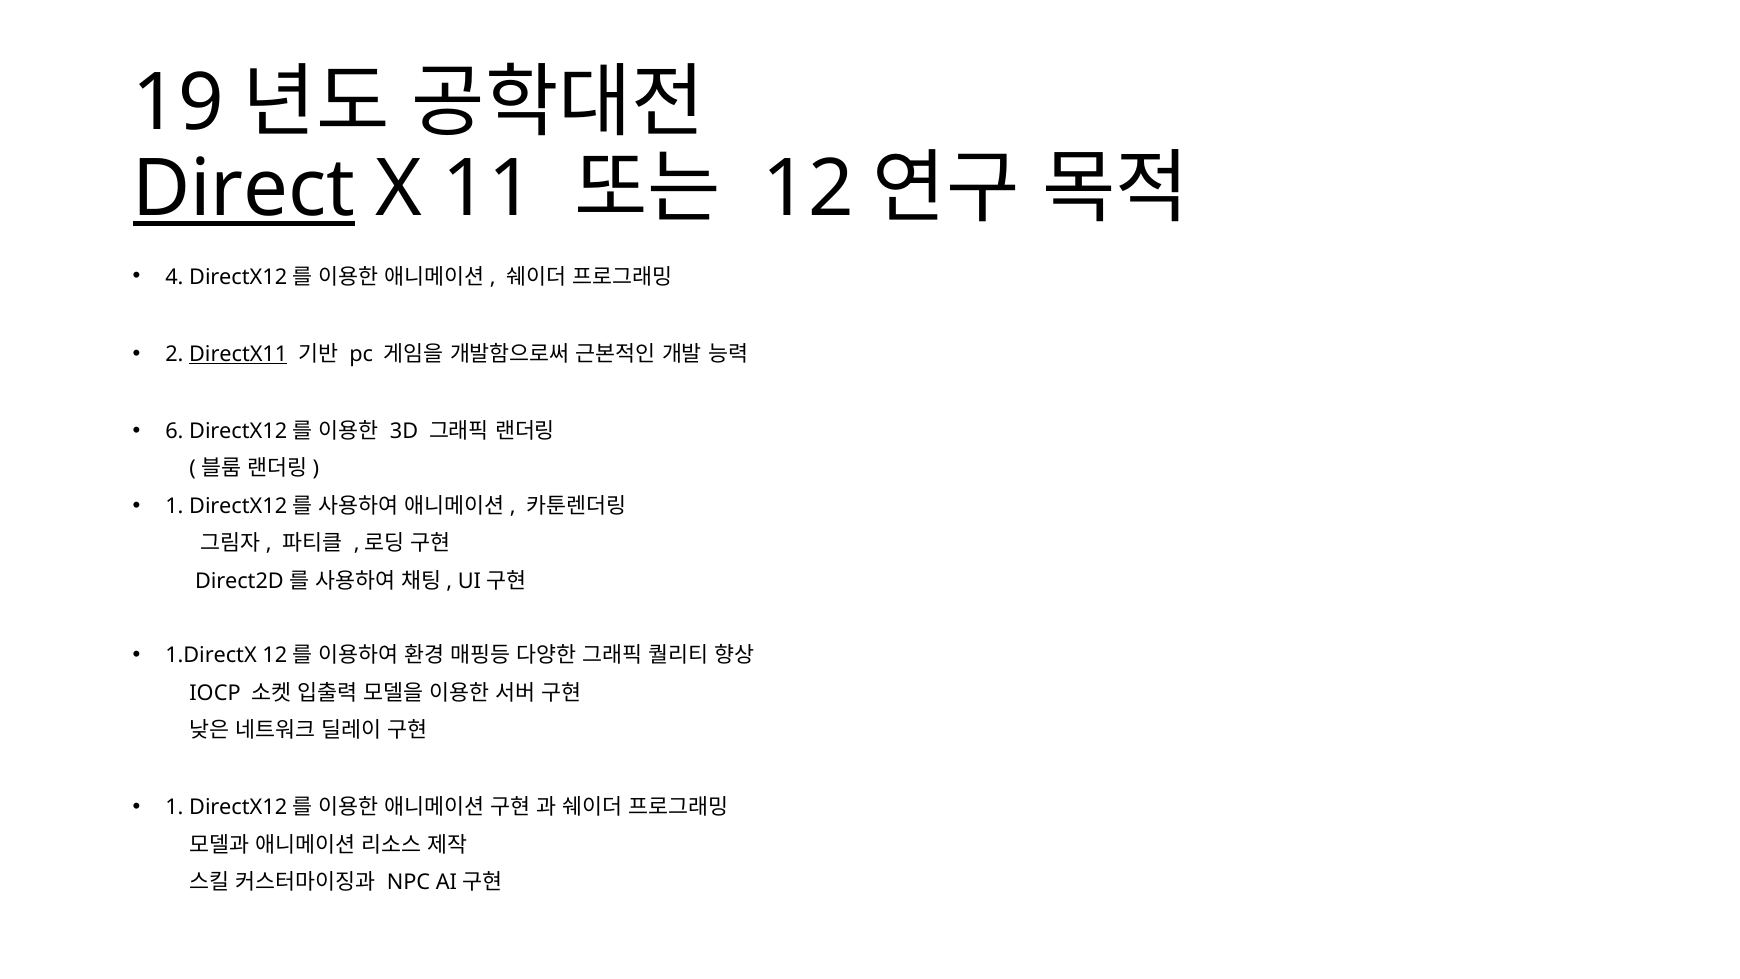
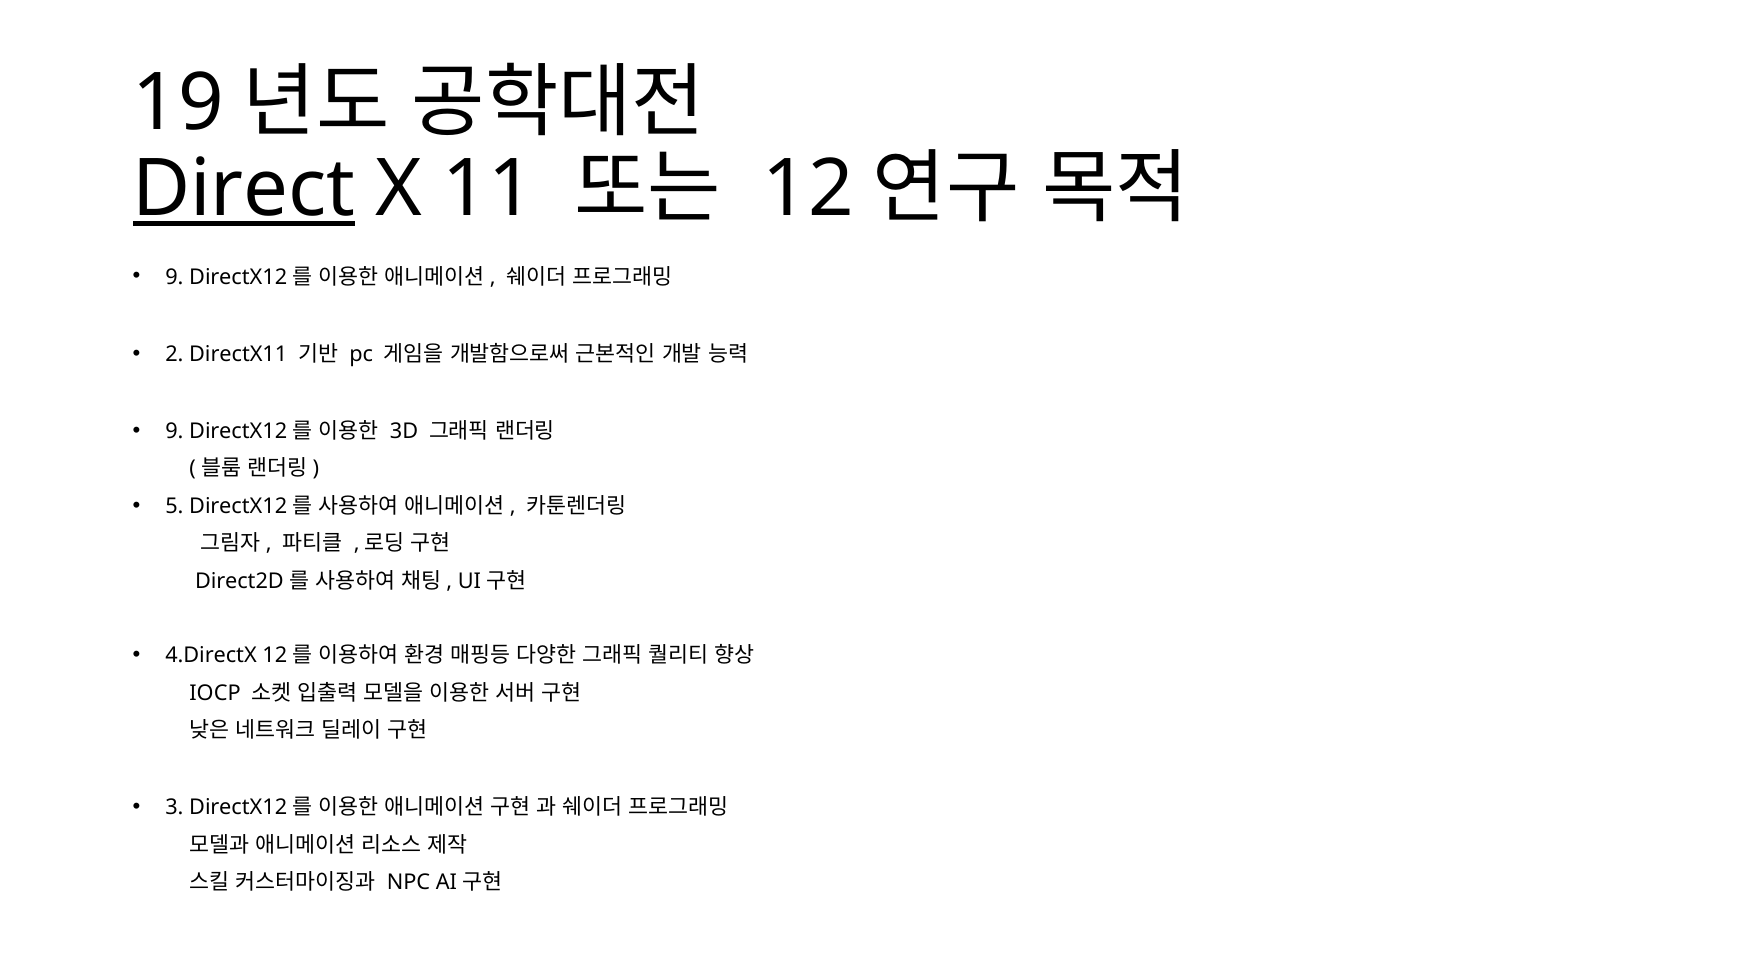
4 at (174, 277): 4 -> 9
DirectX11 underline: present -> none
6 at (174, 431): 6 -> 9
1 at (174, 506): 1 -> 5
1.DirectX: 1.DirectX -> 4.DirectX
1 at (174, 808): 1 -> 3
